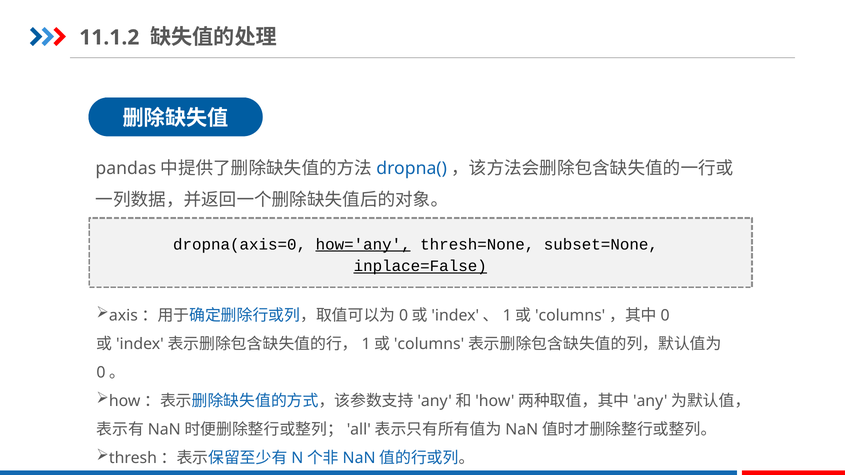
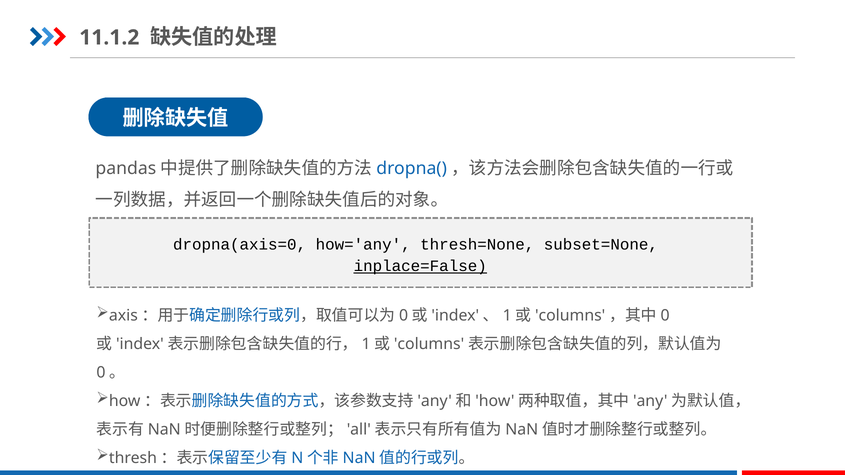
how='any underline: present -> none
